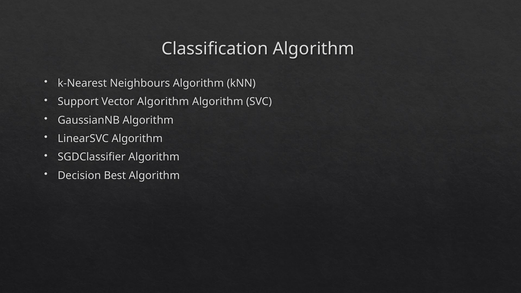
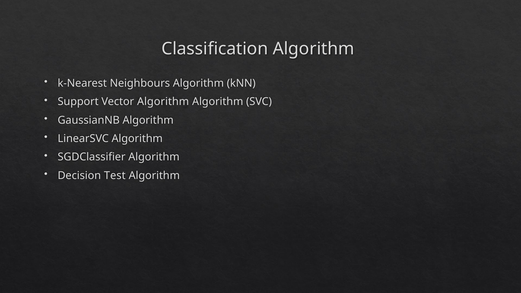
Best: Best -> Test
